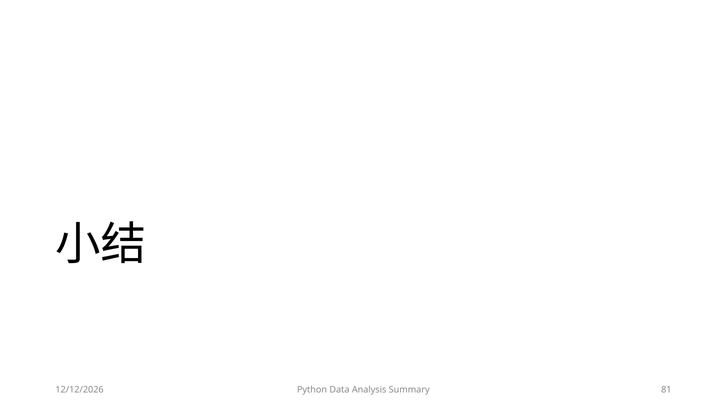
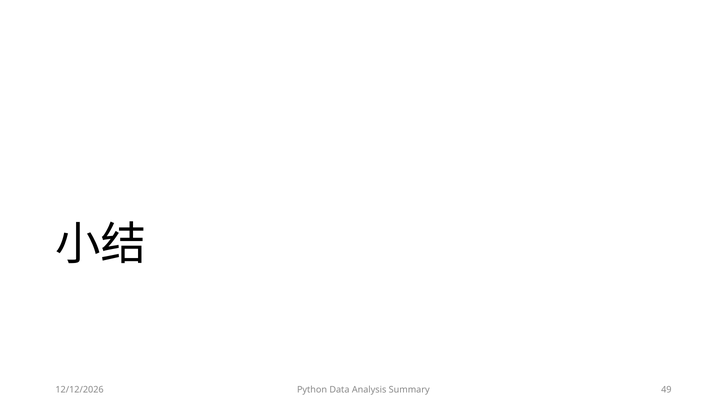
81: 81 -> 49
